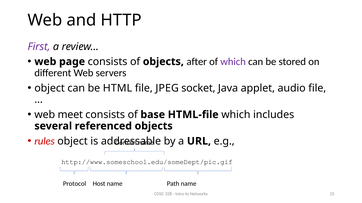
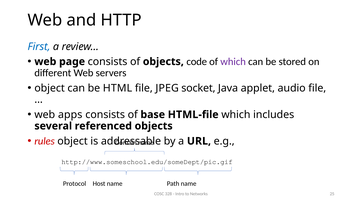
First colour: purple -> blue
after: after -> code
meet: meet -> apps
